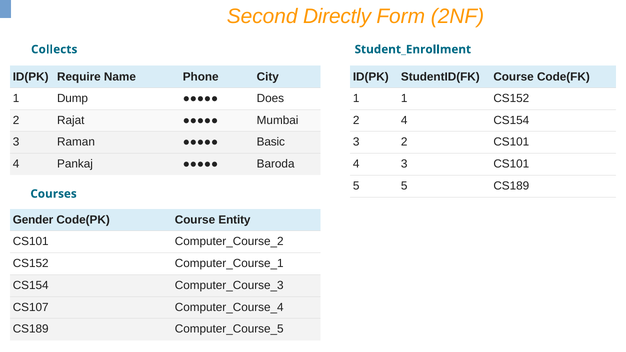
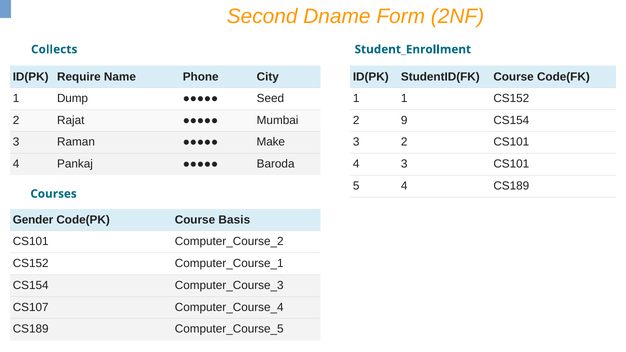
Directly: Directly -> Dname
Does: Does -> Seed
2 4: 4 -> 9
Basic: Basic -> Make
5 5: 5 -> 4
Entity: Entity -> Basis
